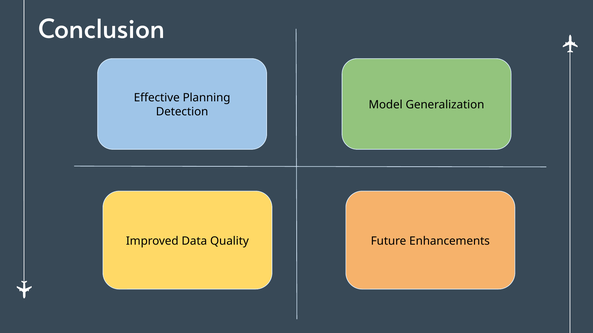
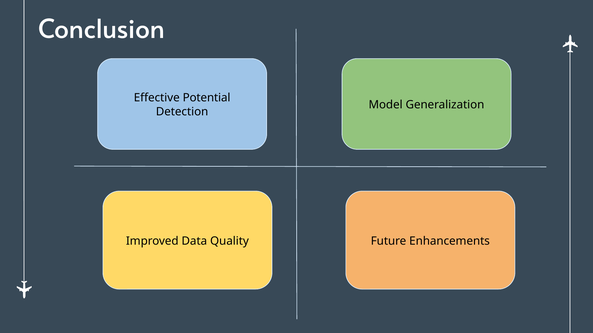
Planning: Planning -> Potential
